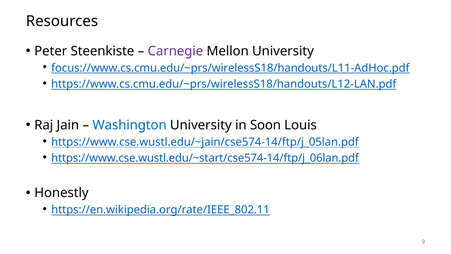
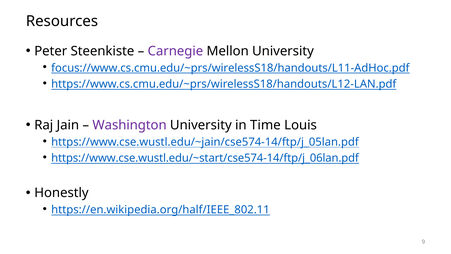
Washington colour: blue -> purple
Soon: Soon -> Time
https://en.wikipedia.org/rate/IEEE_802.11: https://en.wikipedia.org/rate/IEEE_802.11 -> https://en.wikipedia.org/half/IEEE_802.11
